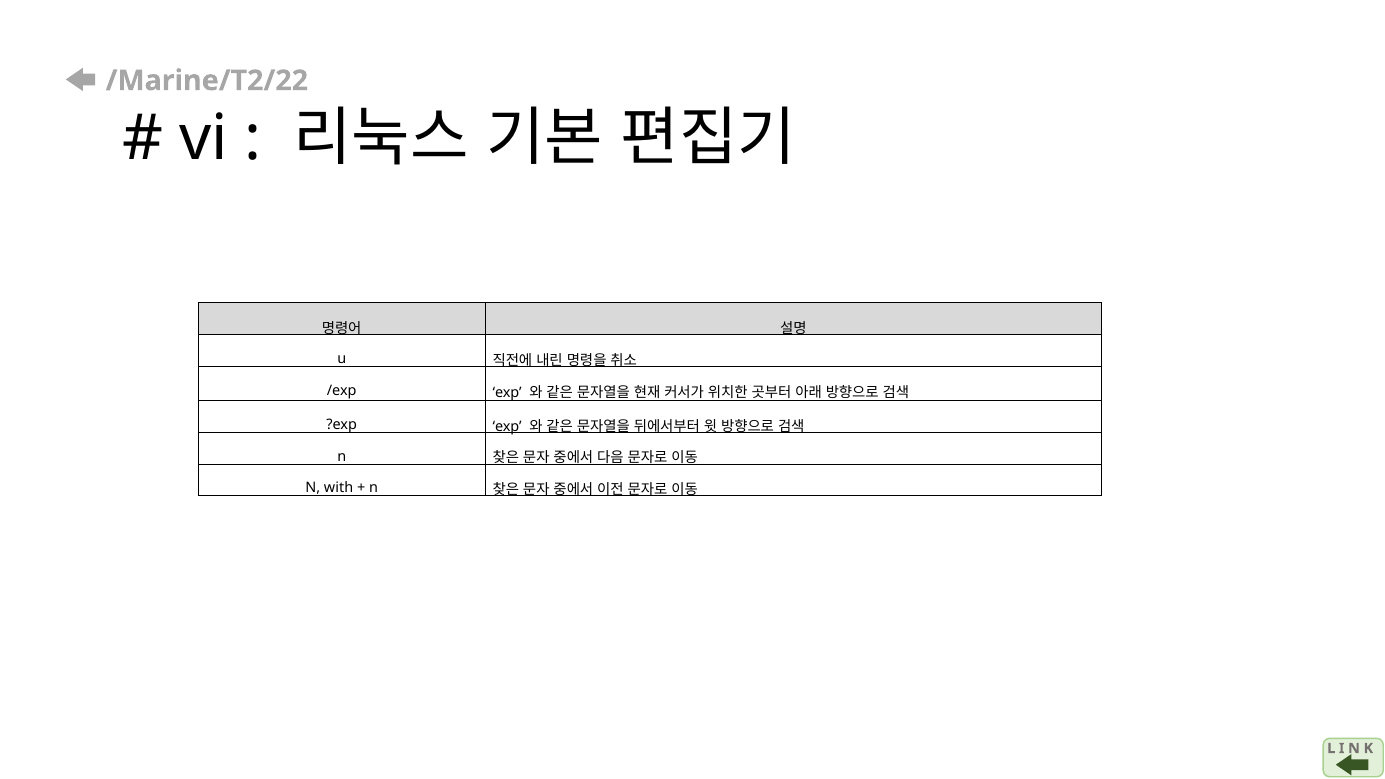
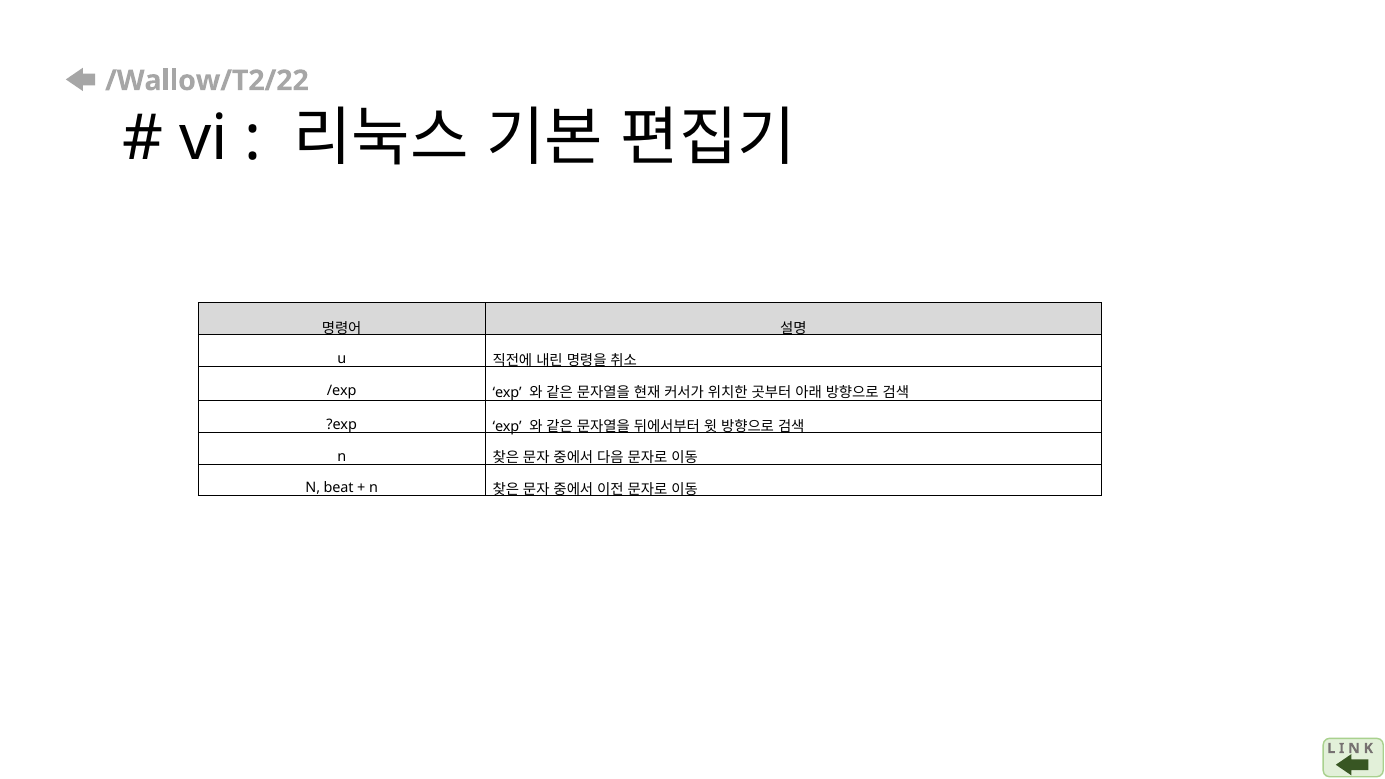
/Marine/T2/22: /Marine/T2/22 -> /Wallow/T2/22
with: with -> beat
